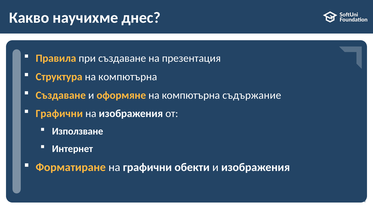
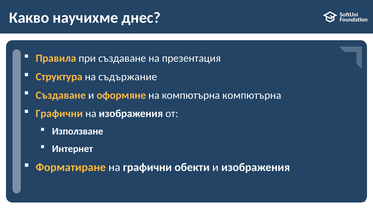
компютърна at (128, 77): компютърна -> съдържание
компютърна съдържание: съдържание -> компютърна
